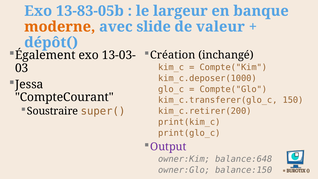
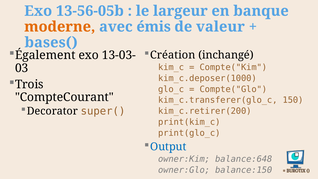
13-83-05b: 13-83-05b -> 13-56-05b
slide: slide -> émis
dépôt(: dépôt( -> bases(
Jessa: Jessa -> Trois
Soustraire: Soustraire -> Decorator
Output colour: purple -> blue
